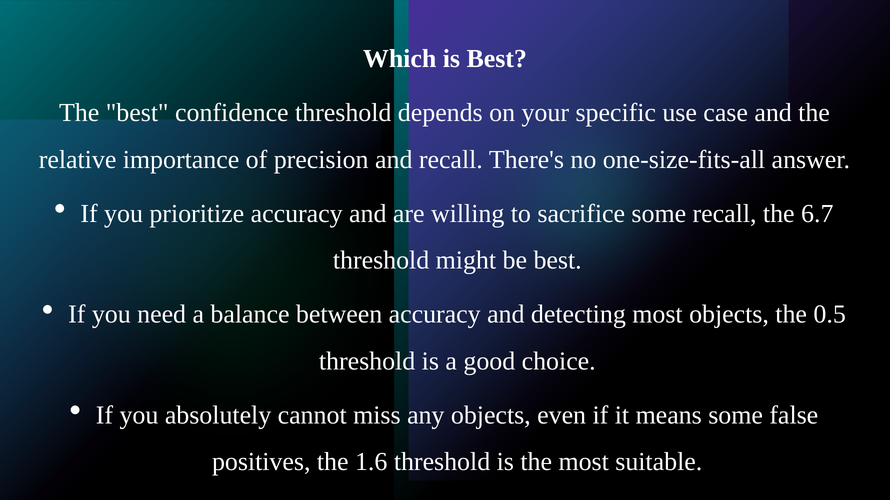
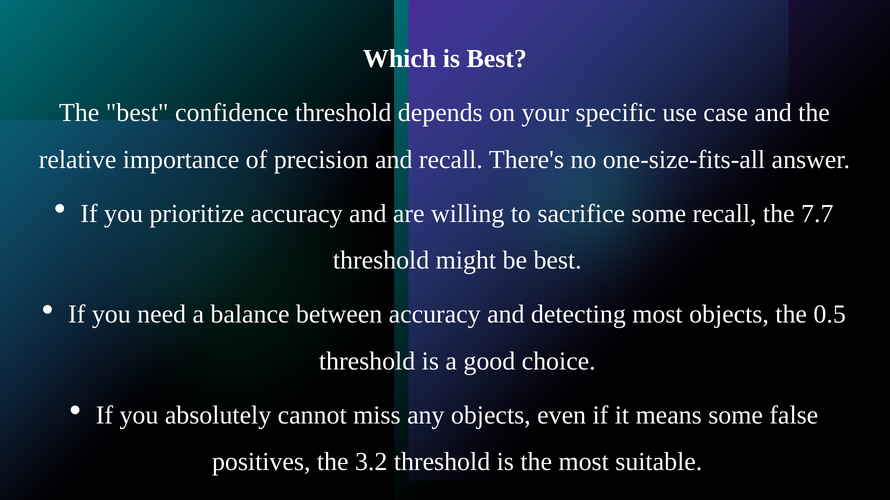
6.7: 6.7 -> 7.7
1.6: 1.6 -> 3.2
